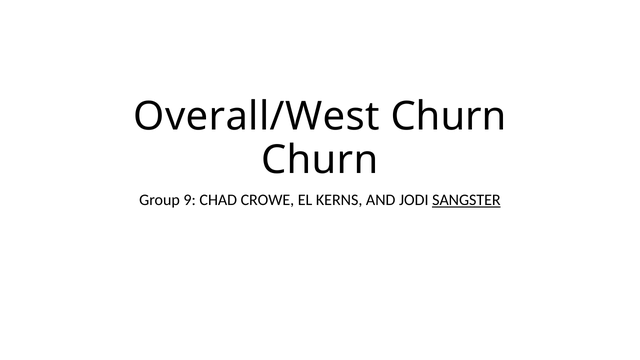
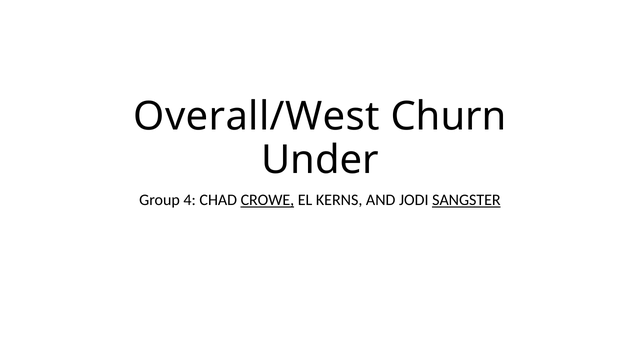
Churn at (320, 160): Churn -> Under
9: 9 -> 4
CROWE underline: none -> present
